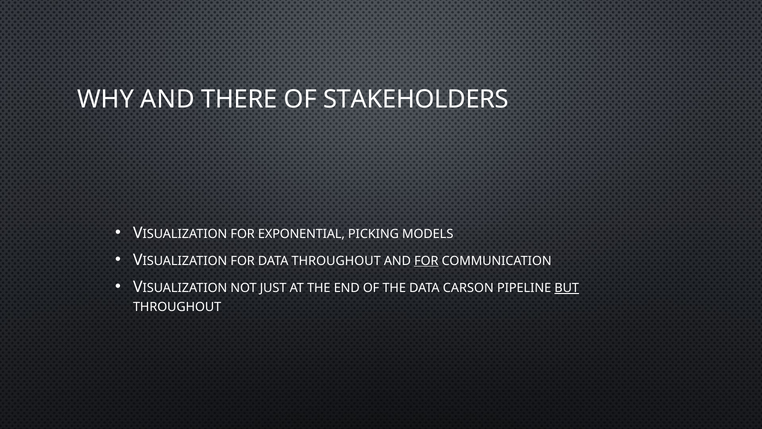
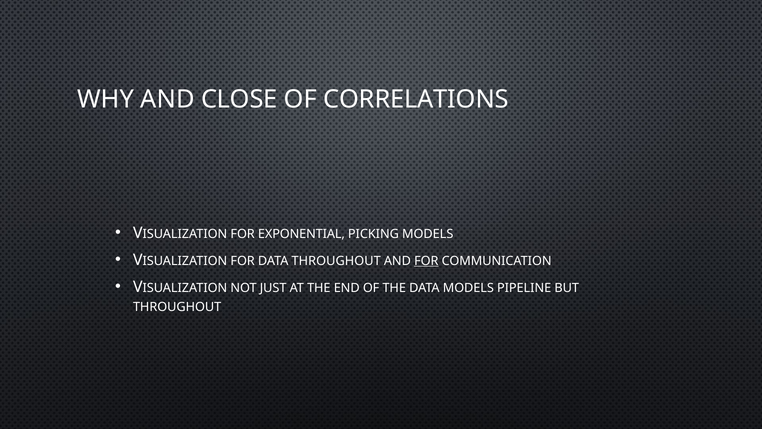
THERE: THERE -> CLOSE
STAKEHOLDERS: STAKEHOLDERS -> CORRELATIONS
DATA CARSON: CARSON -> MODELS
BUT underline: present -> none
